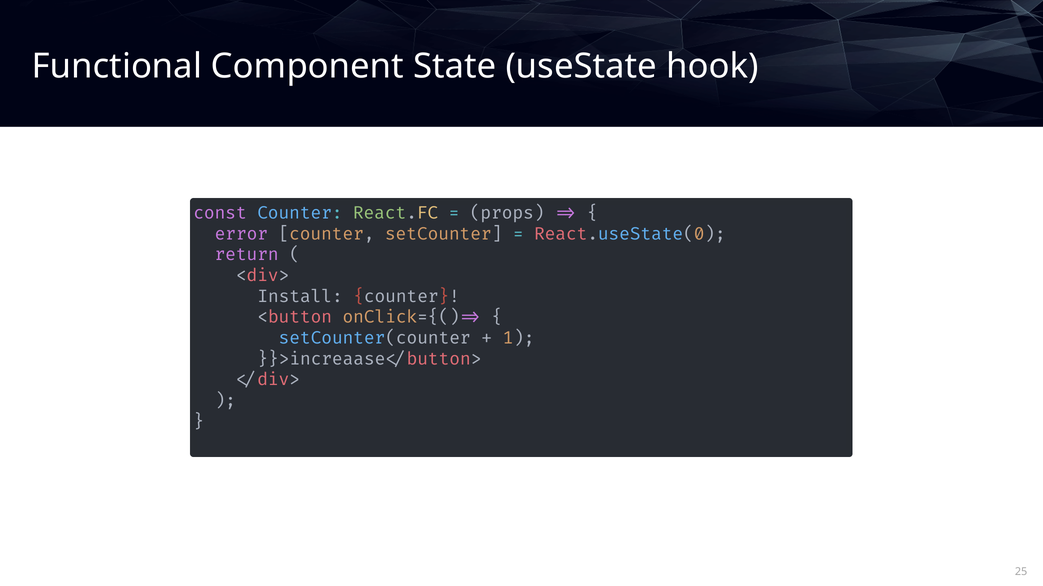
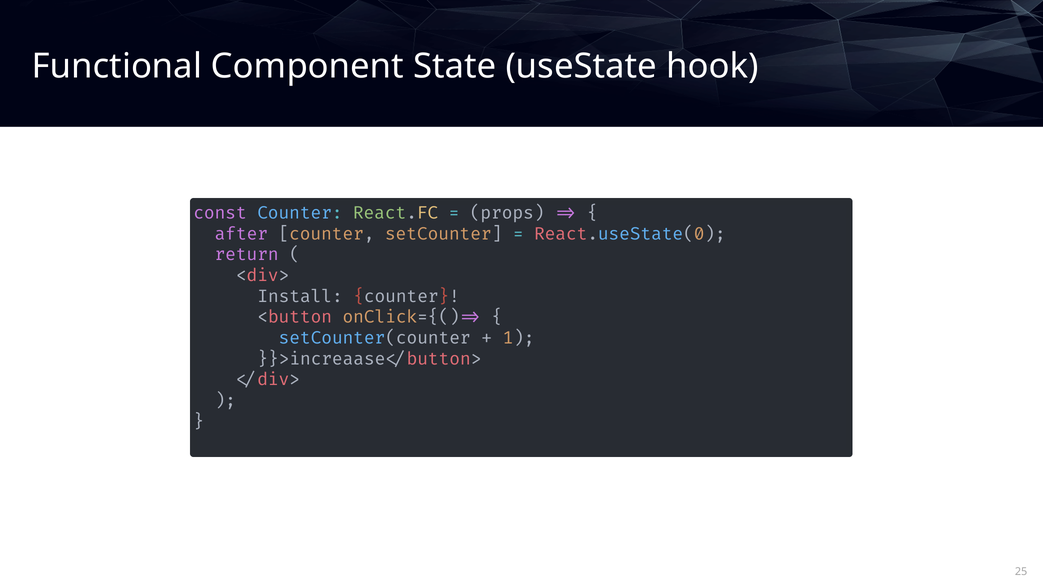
error: error -> after
